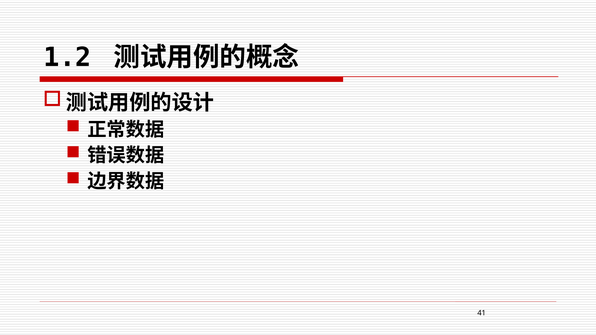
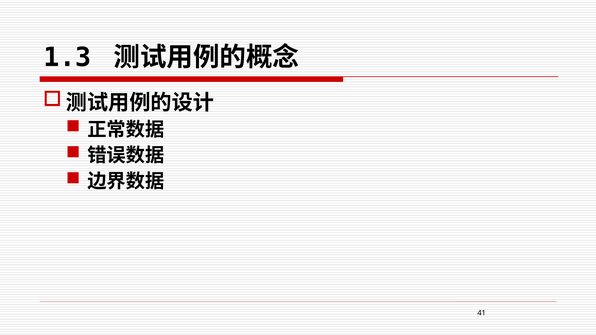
1.2: 1.2 -> 1.3
